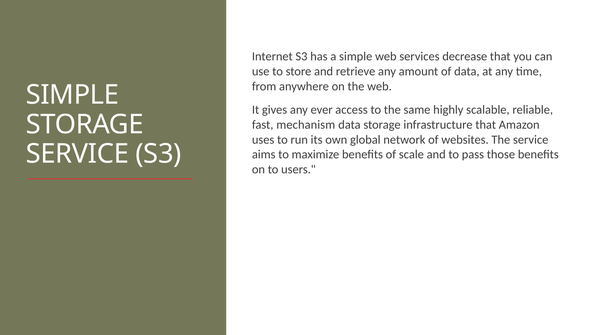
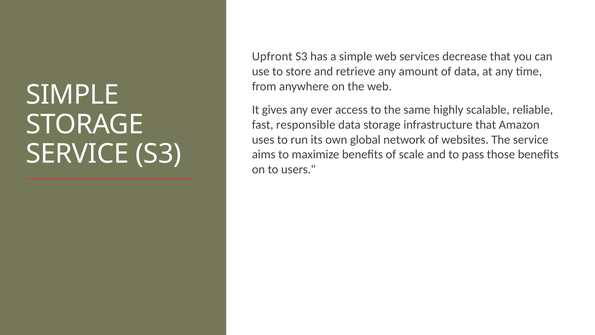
Internet: Internet -> Upfront
mechanism: mechanism -> responsible
